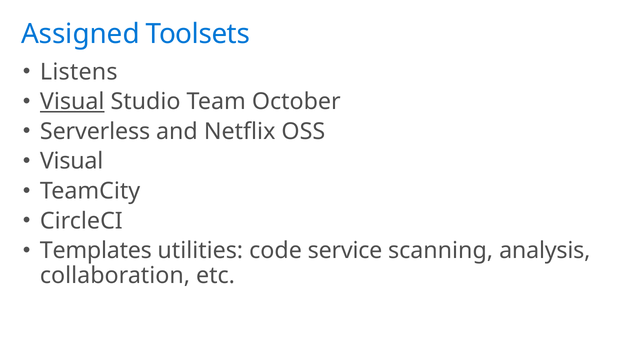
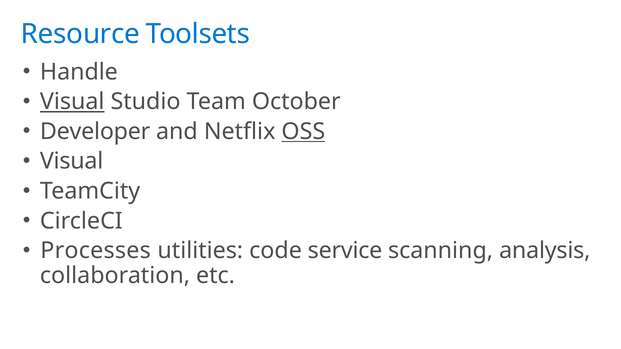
Assigned: Assigned -> Resource
Listens: Listens -> Handle
Serverless: Serverless -> Developer
OSS underline: none -> present
Templates: Templates -> Processes
